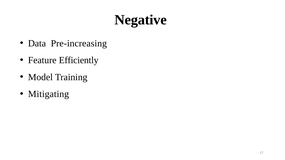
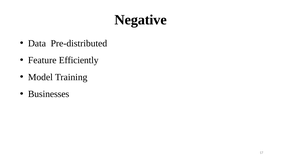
Pre-increasing: Pre-increasing -> Pre-distributed
Mitigating: Mitigating -> Businesses
